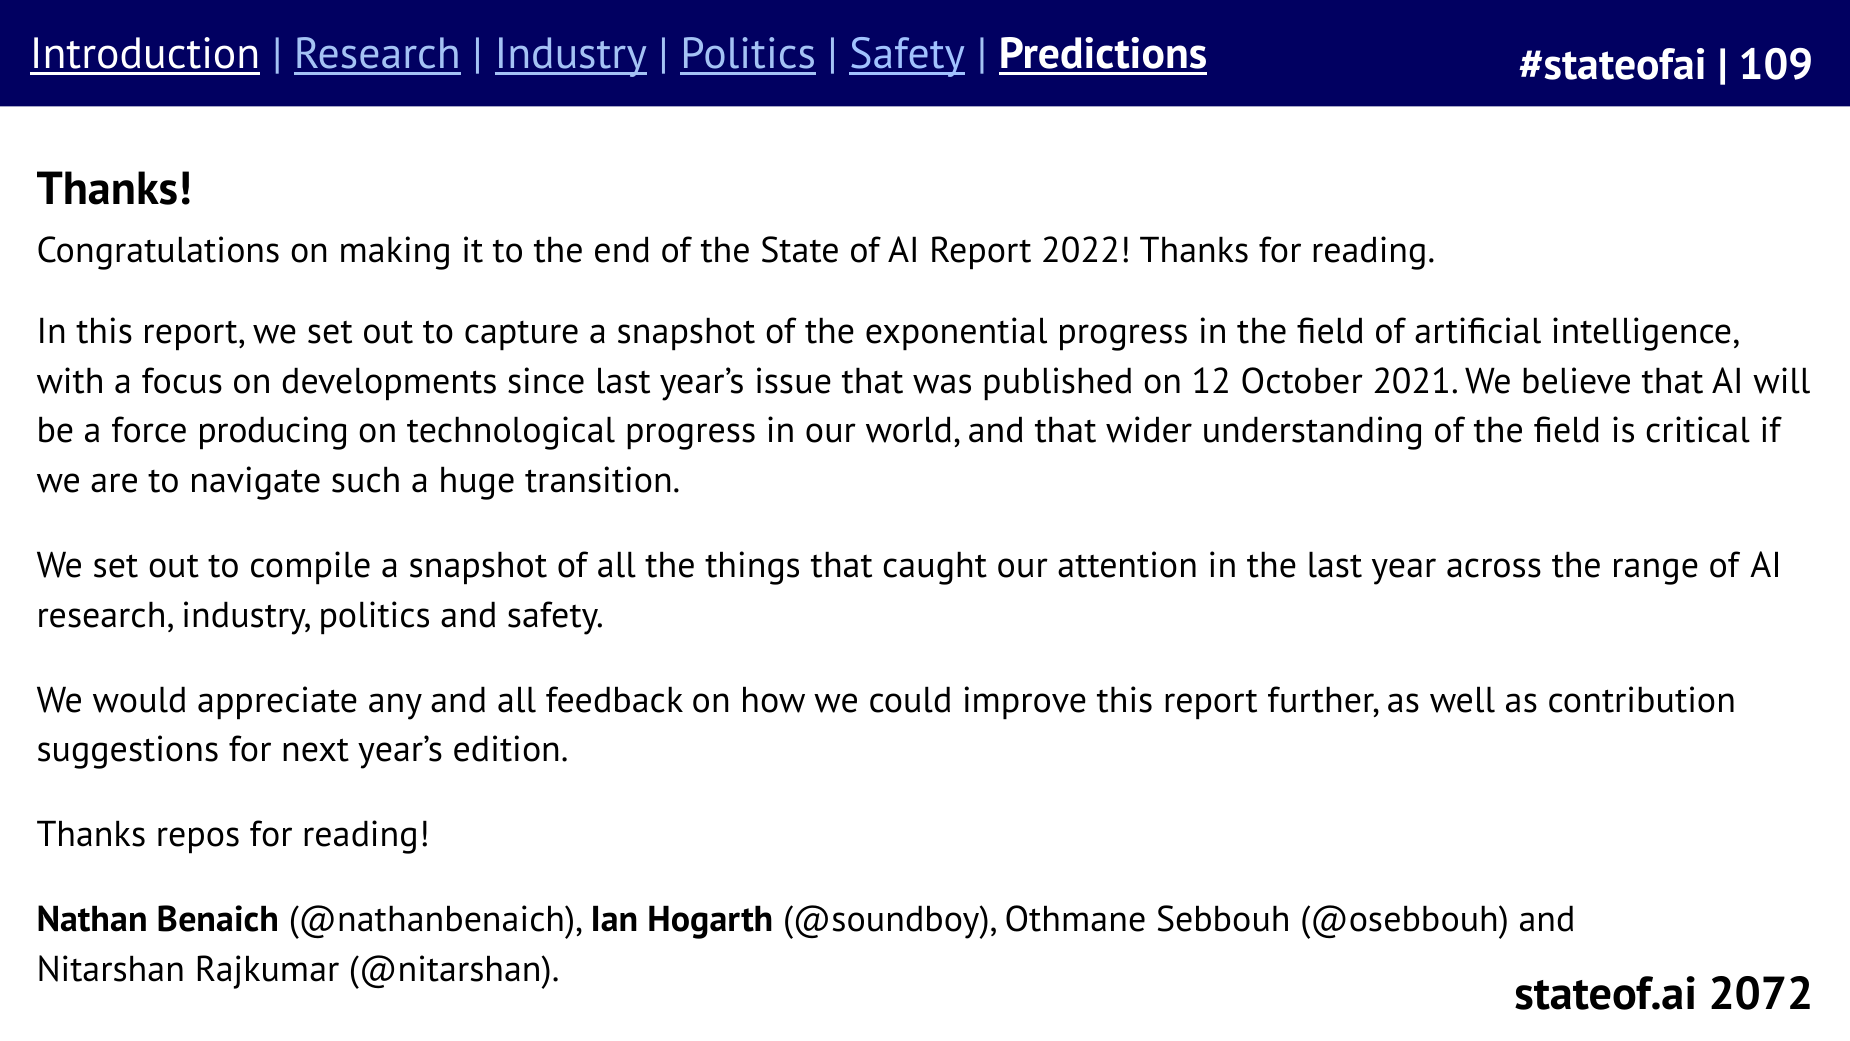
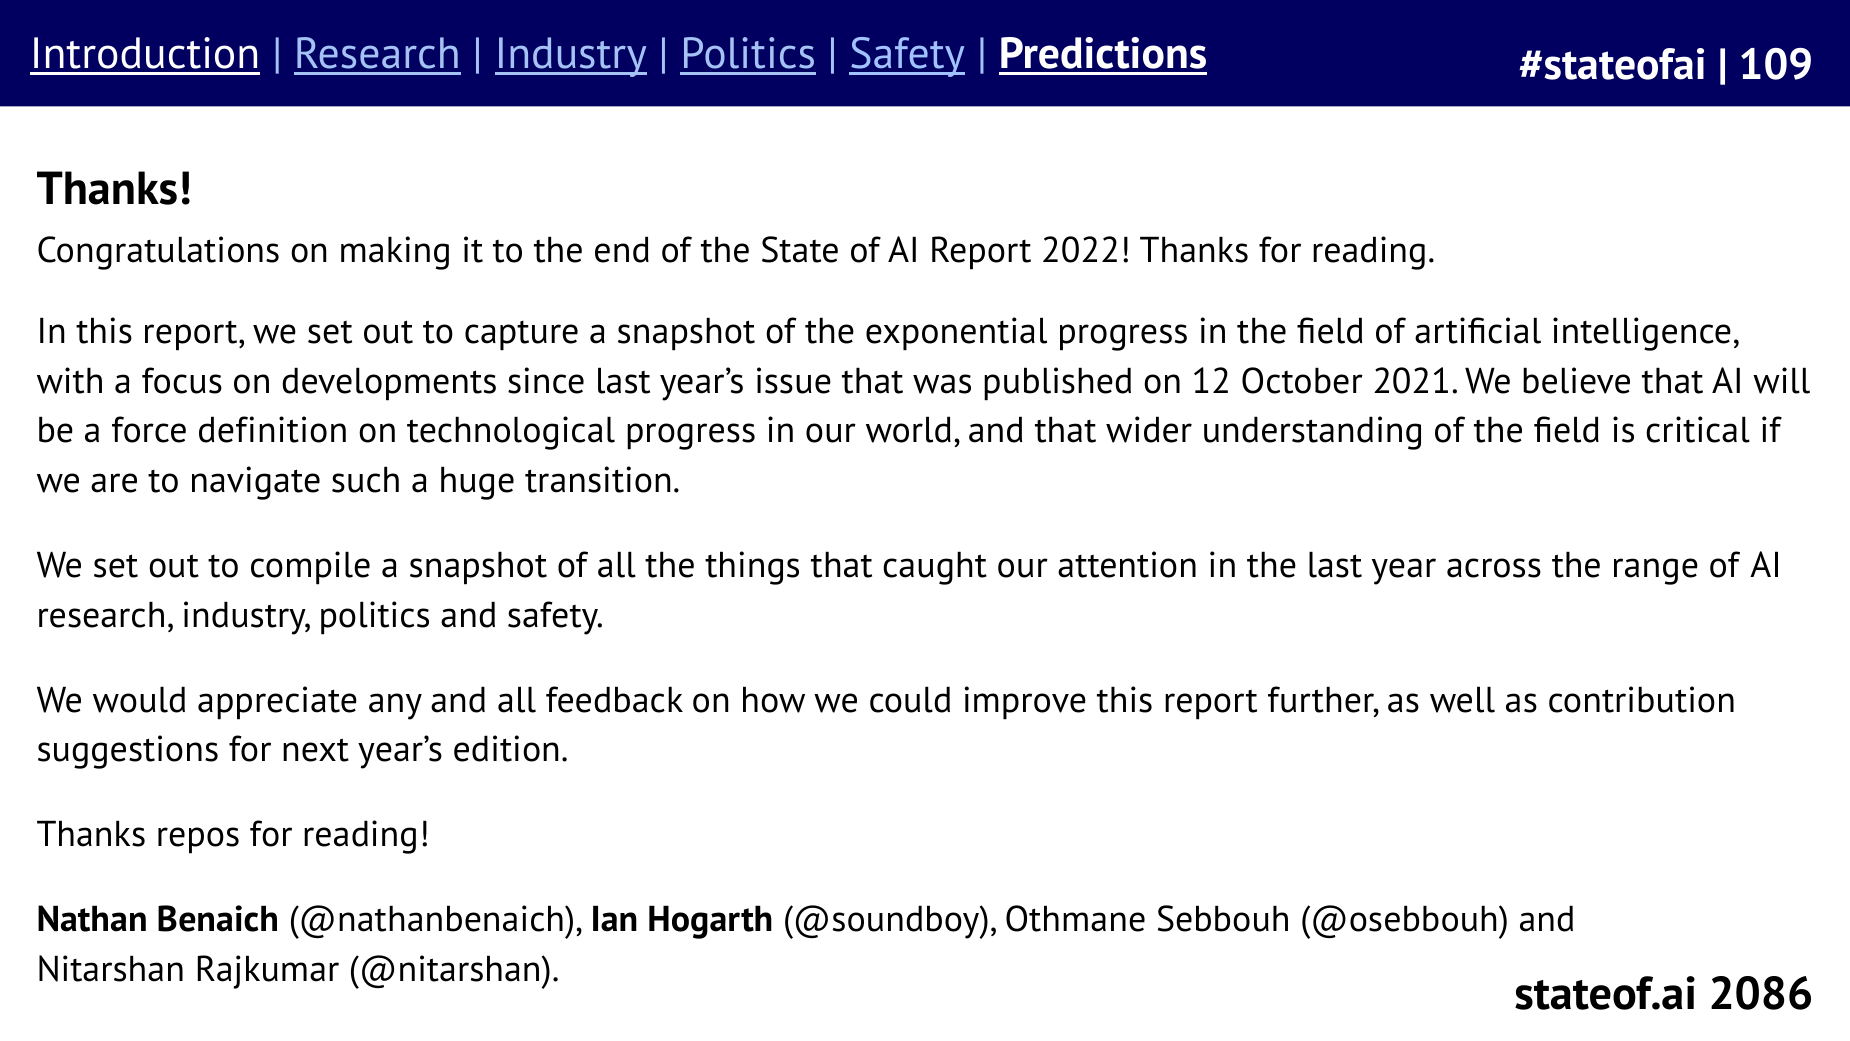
producing: producing -> definition
2072: 2072 -> 2086
